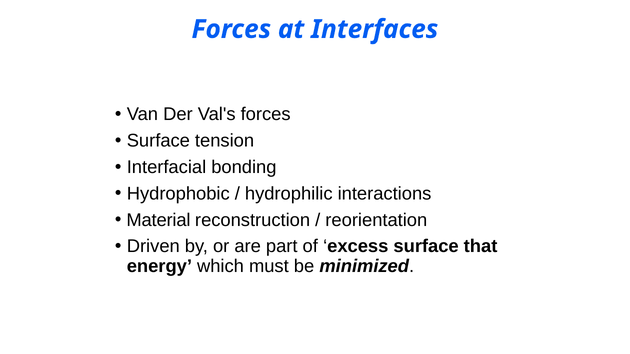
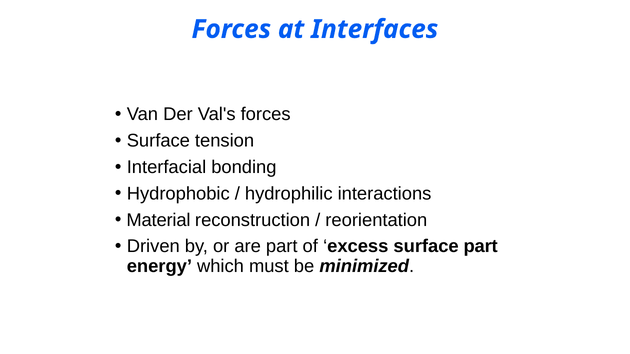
surface that: that -> part
